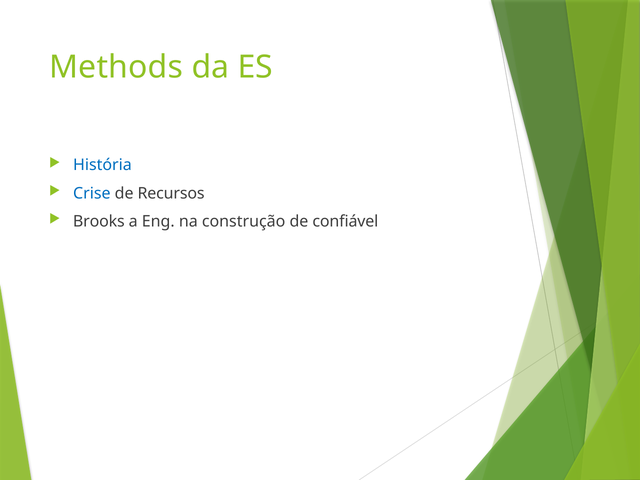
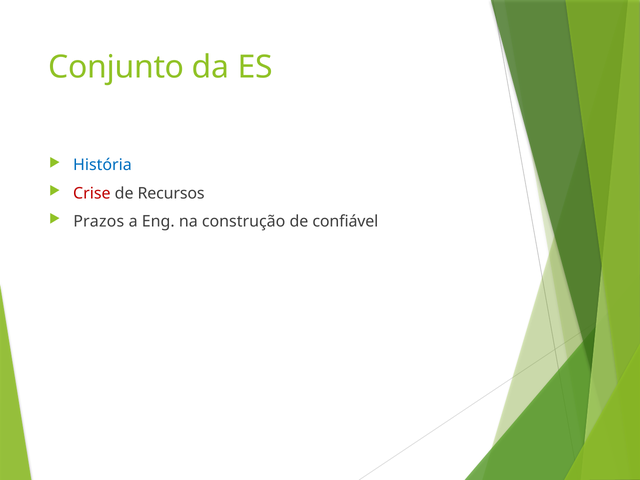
Methods: Methods -> Conjunto
Crise colour: blue -> red
Brooks: Brooks -> Prazos
